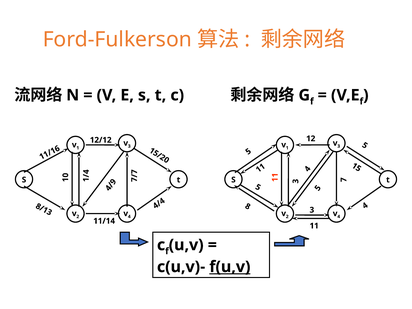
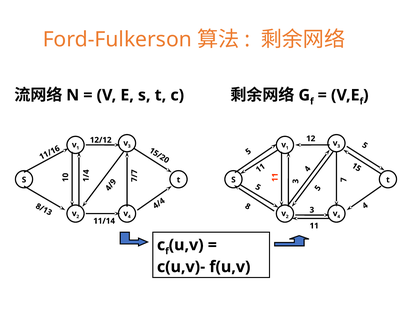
f(u,v underline: present -> none
